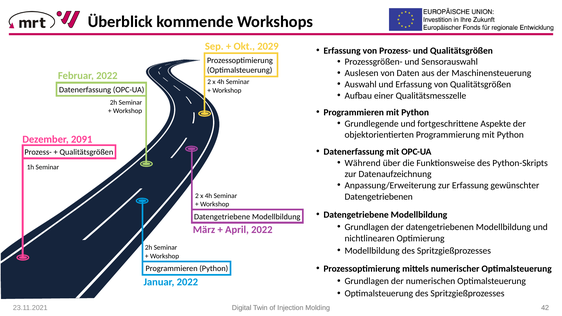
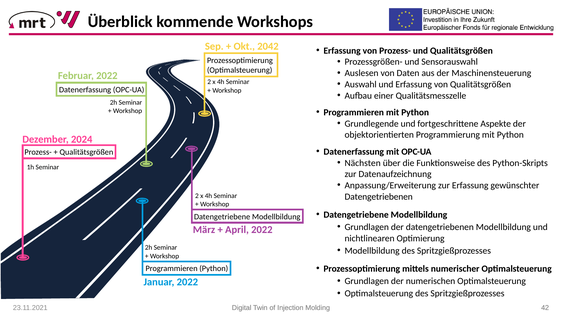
2029: 2029 -> 2042
2091: 2091 -> 2024
Während: Während -> Nächsten
